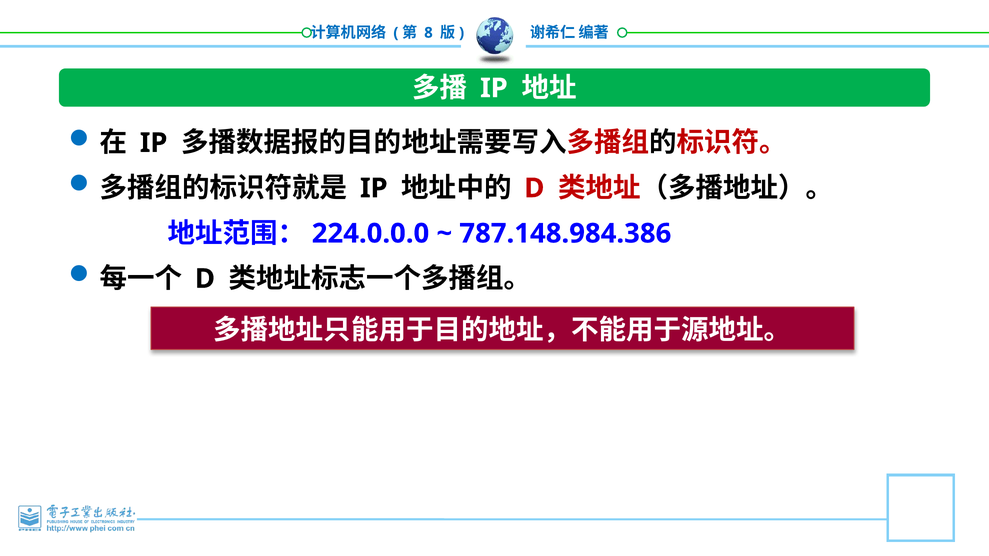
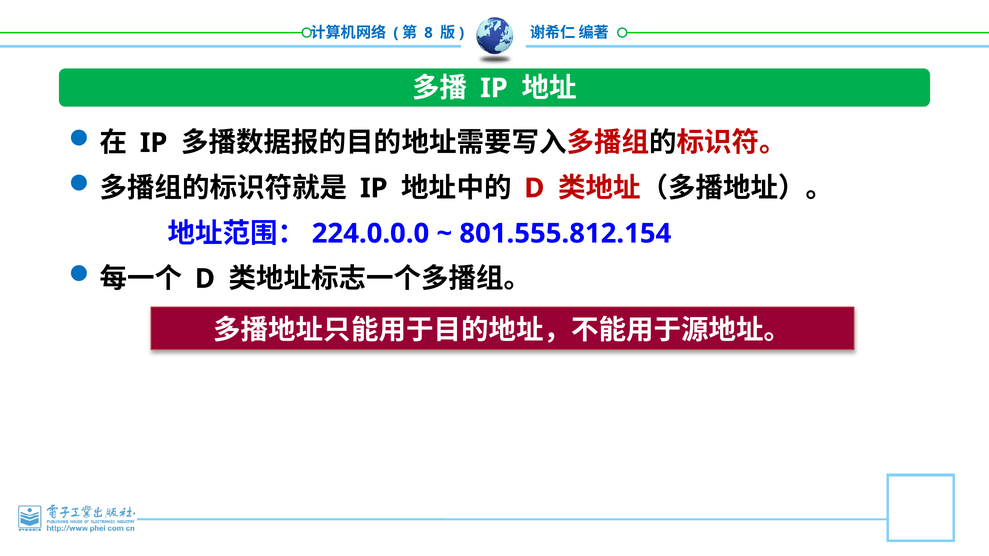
787.148.984.386: 787.148.984.386 -> 801.555.812.154
